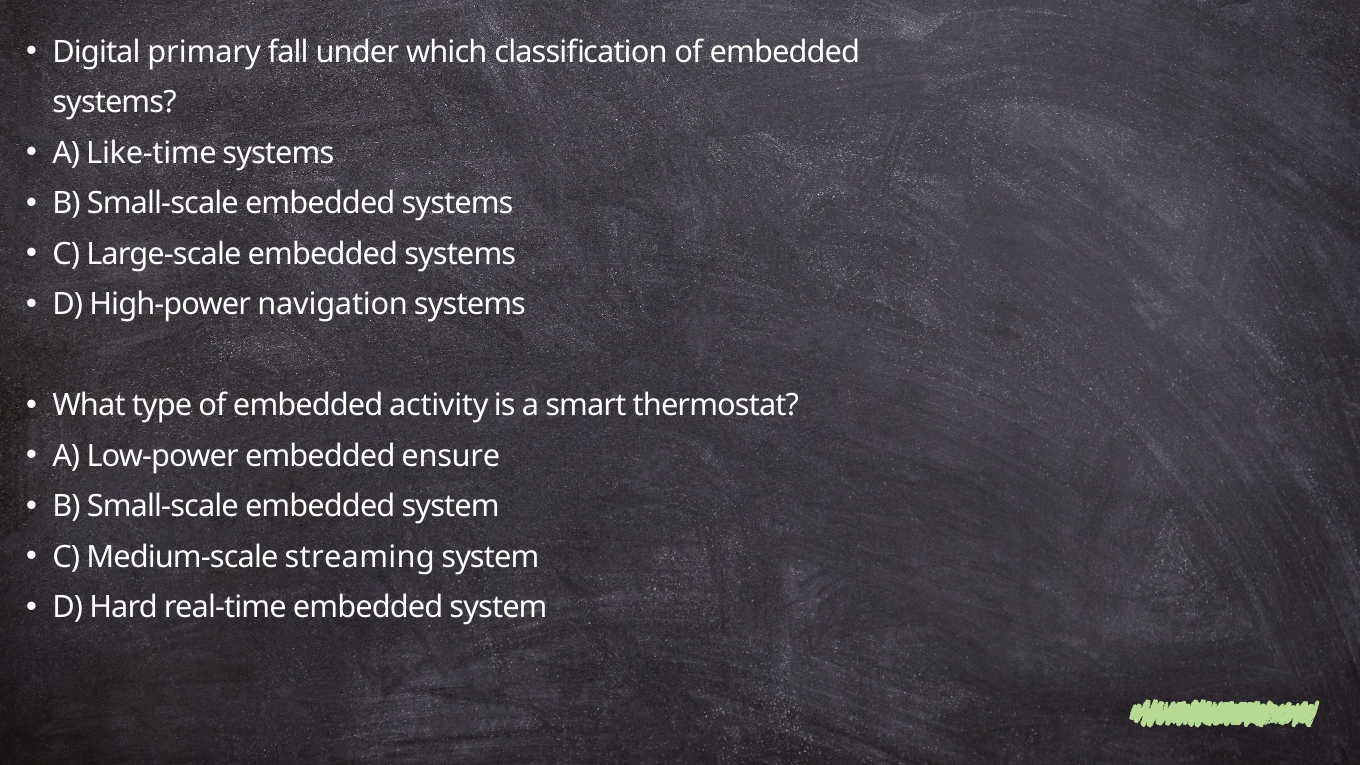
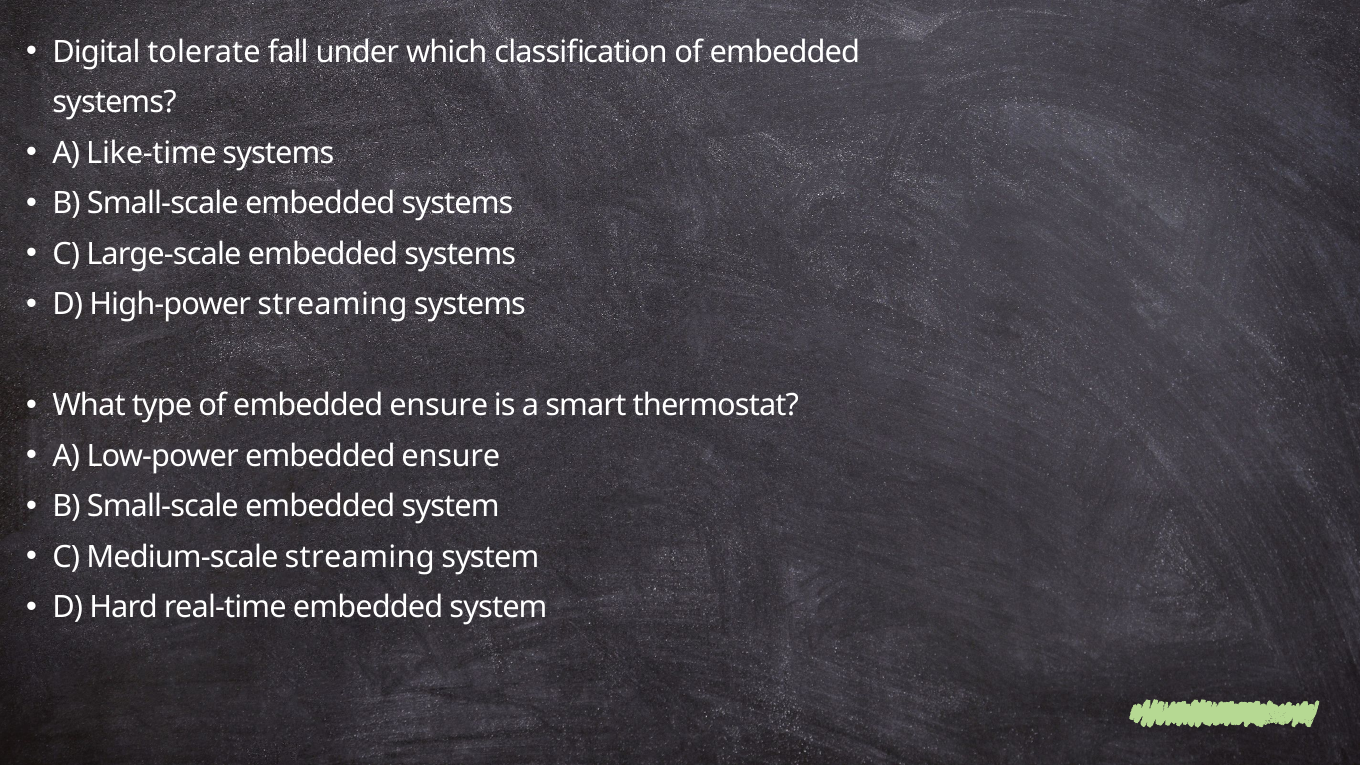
primary: primary -> tolerate
High-power navigation: navigation -> streaming
of embedded activity: activity -> ensure
